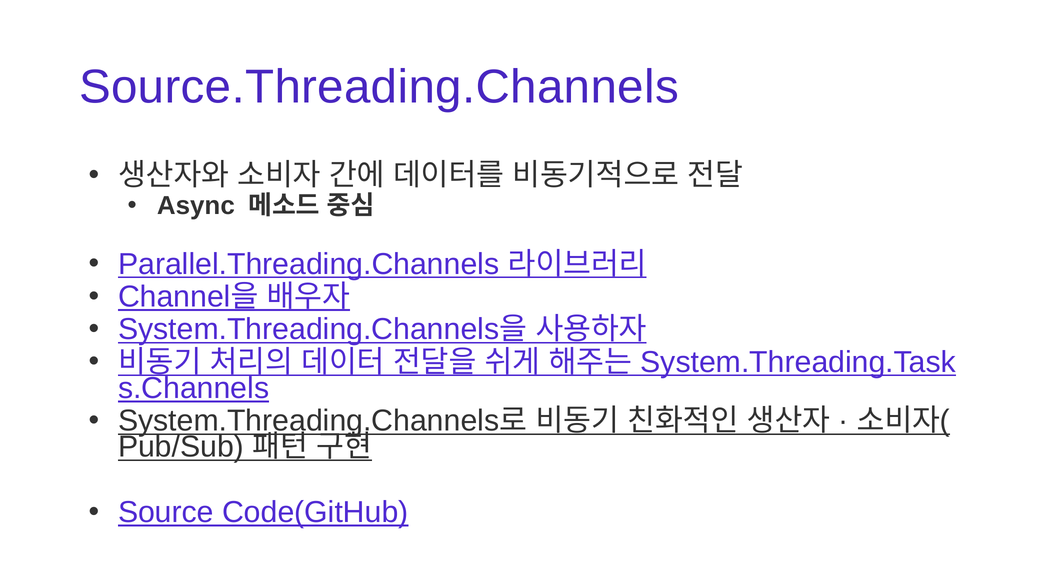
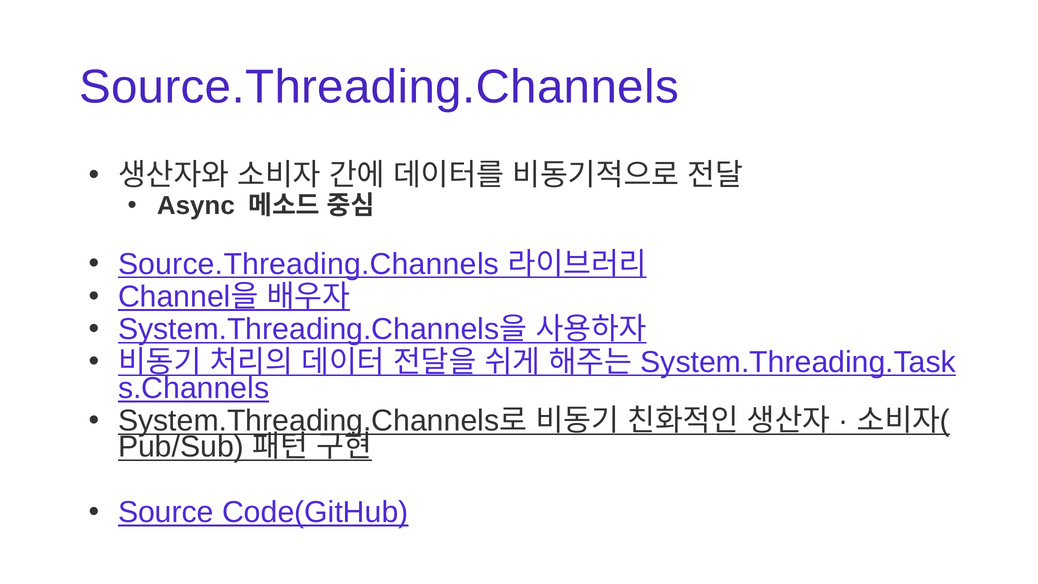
Parallel.Threading.Channels at (309, 264): Parallel.Threading.Channels -> Source.Threading.Channels
